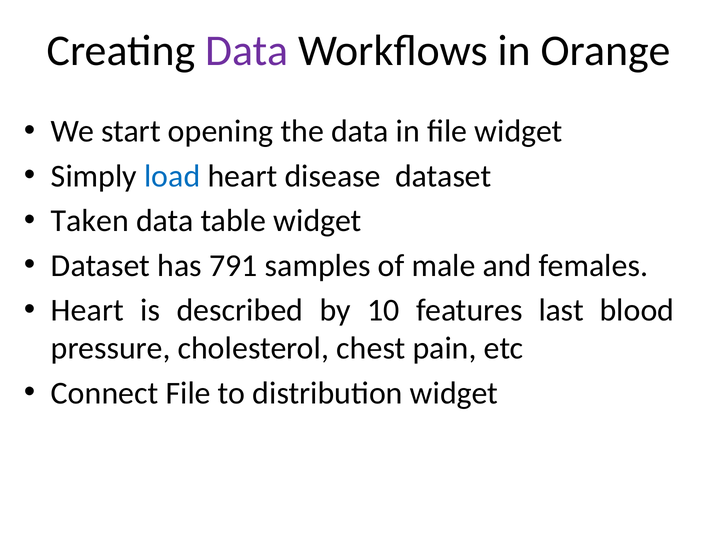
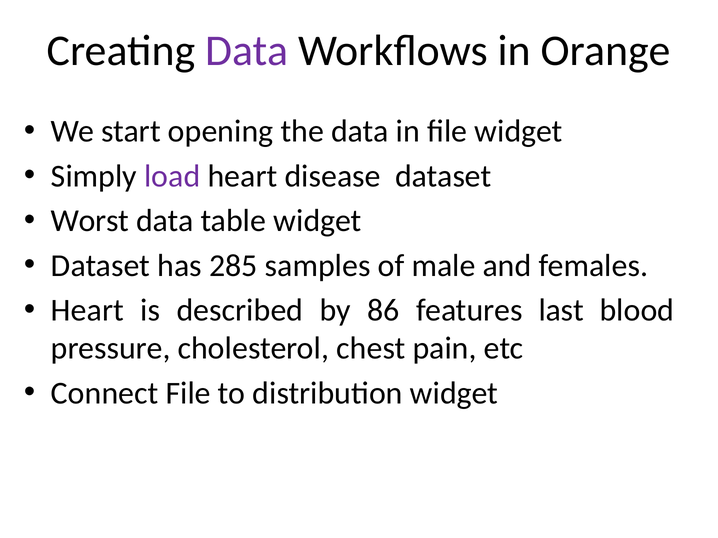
load colour: blue -> purple
Taken: Taken -> Worst
791: 791 -> 285
10: 10 -> 86
